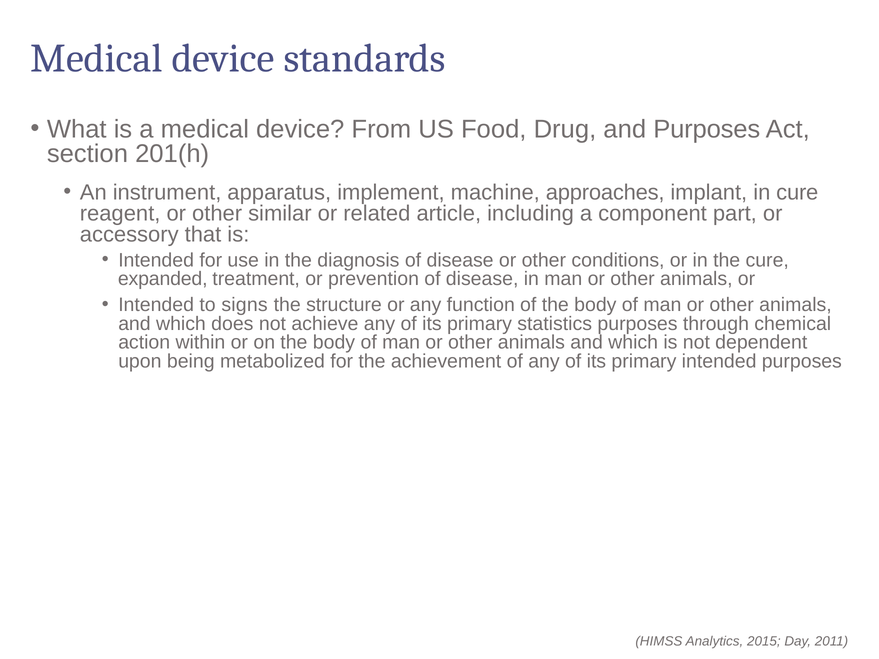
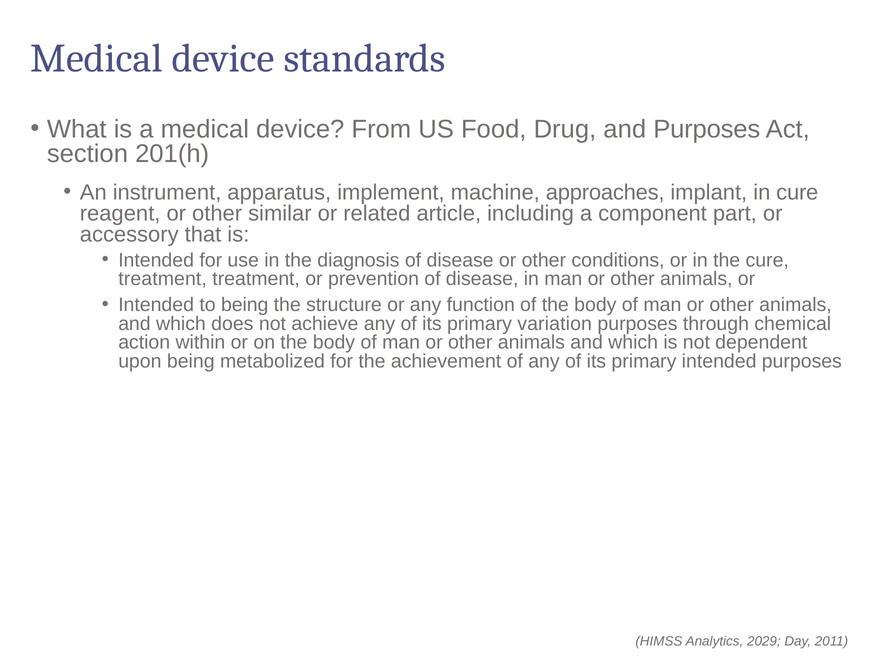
expanded at (163, 279): expanded -> treatment
to signs: signs -> being
statistics: statistics -> variation
2015: 2015 -> 2029
